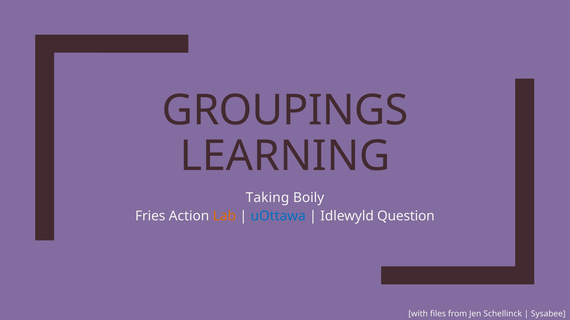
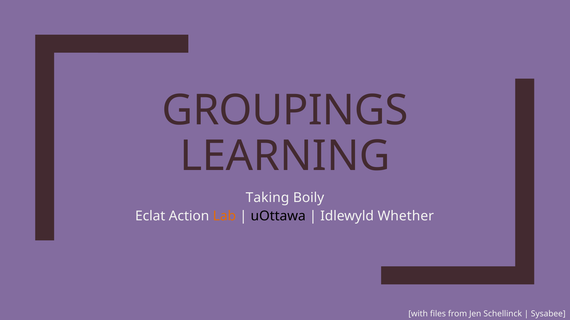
Fries: Fries -> Eclat
uOttawa colour: blue -> black
Question: Question -> Whether
